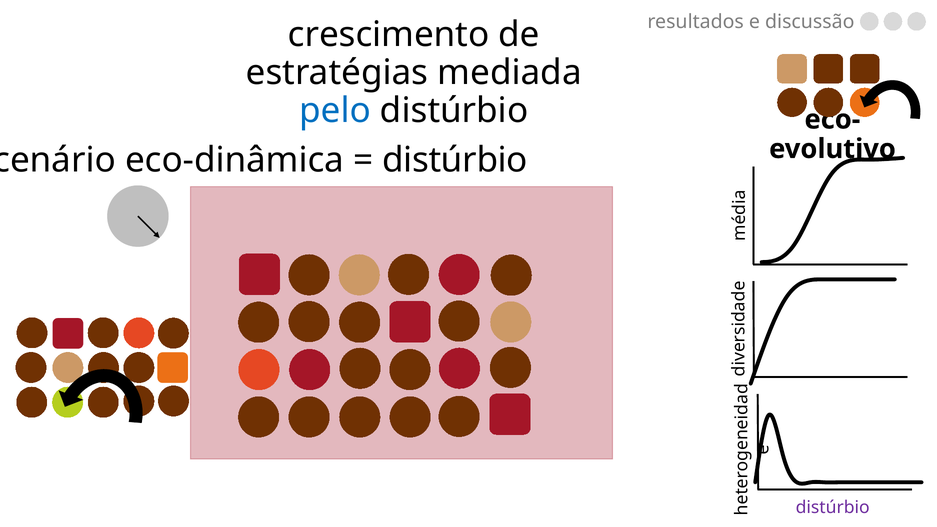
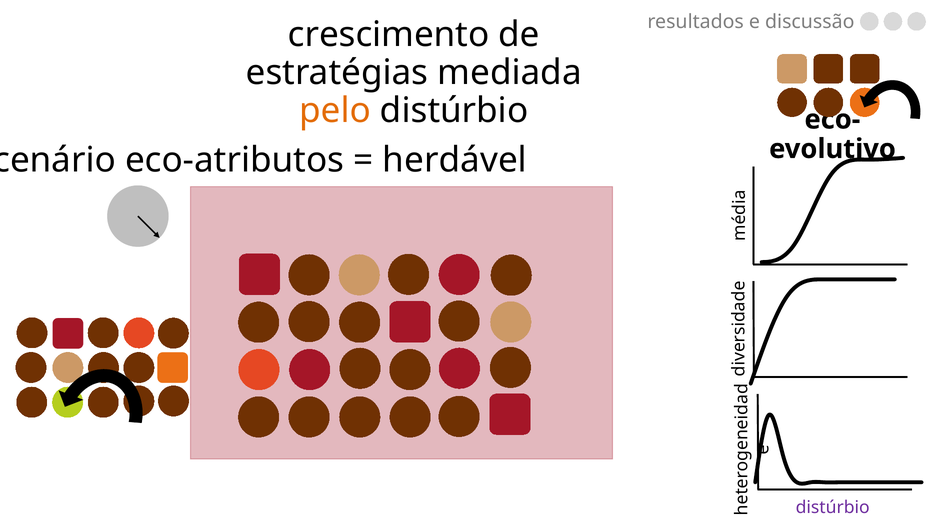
pelo colour: blue -> orange
eco-dinâmica: eco-dinâmica -> eco-atributos
distúrbio at (455, 160): distúrbio -> herdável
